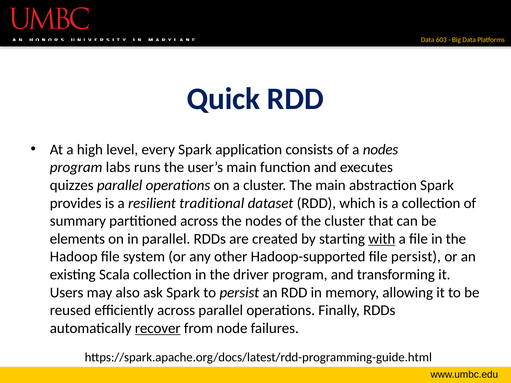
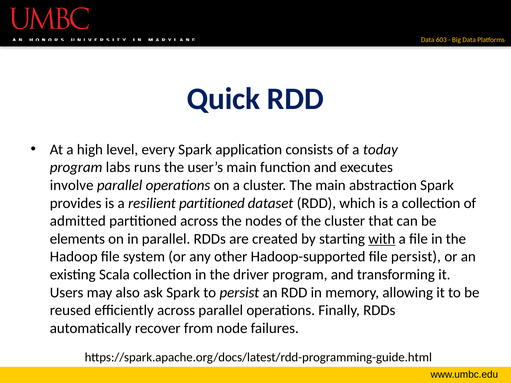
a nodes: nodes -> today
quizzes: quizzes -> involve
resilient traditional: traditional -> partitioned
summary: summary -> admitted
recover underline: present -> none
